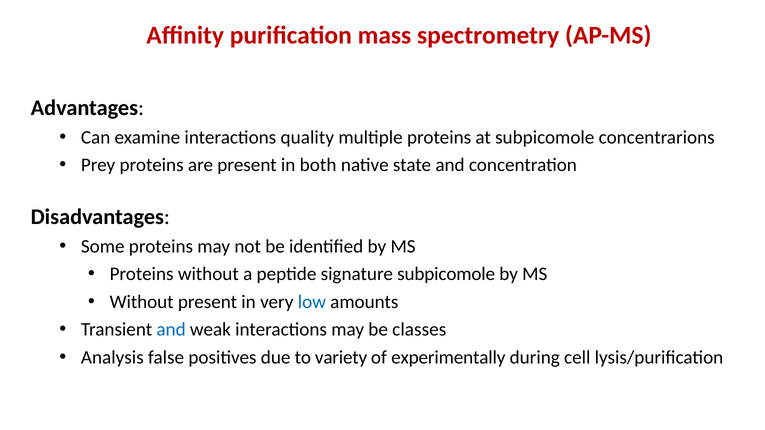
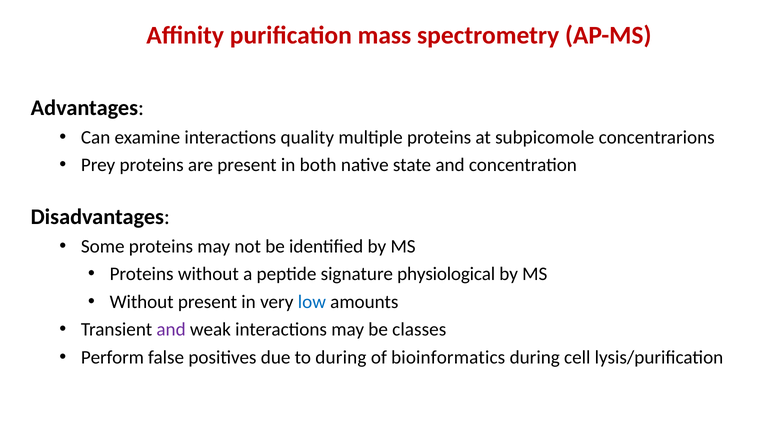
signature subpicomole: subpicomole -> physiological
and at (171, 330) colour: blue -> purple
Analysis: Analysis -> Perform
to variety: variety -> during
experimentally: experimentally -> bioinformatics
